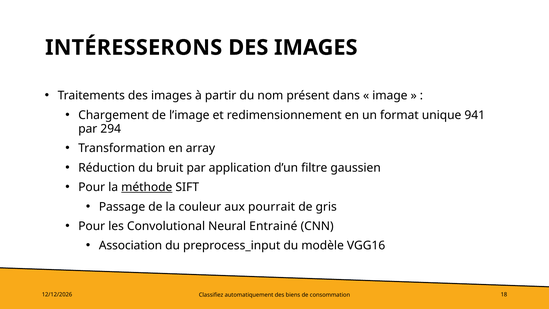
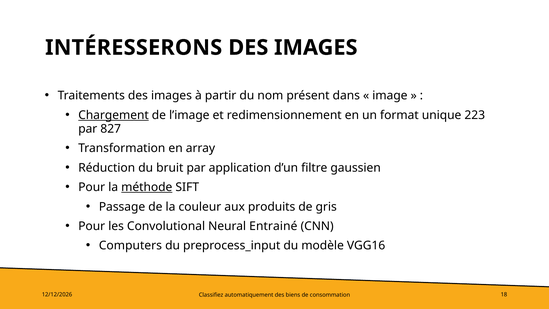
Chargement underline: none -> present
941: 941 -> 223
294: 294 -> 827
pourrait: pourrait -> produits
Association: Association -> Computers
